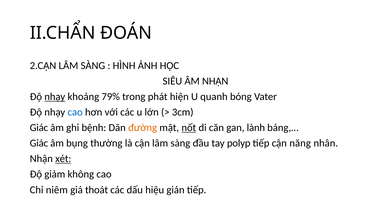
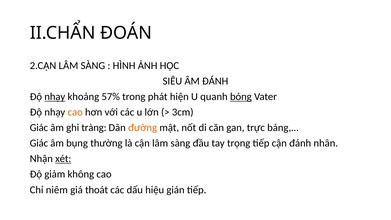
ÂM NHẬN: NHẬN -> ĐÁNH
79%: 79% -> 57%
bóng underline: none -> present
cao at (75, 112) colour: blue -> orange
bệnh: bệnh -> tràng
nốt underline: present -> none
lành: lành -> trực
polyp: polyp -> trọng
cận năng: năng -> đánh
